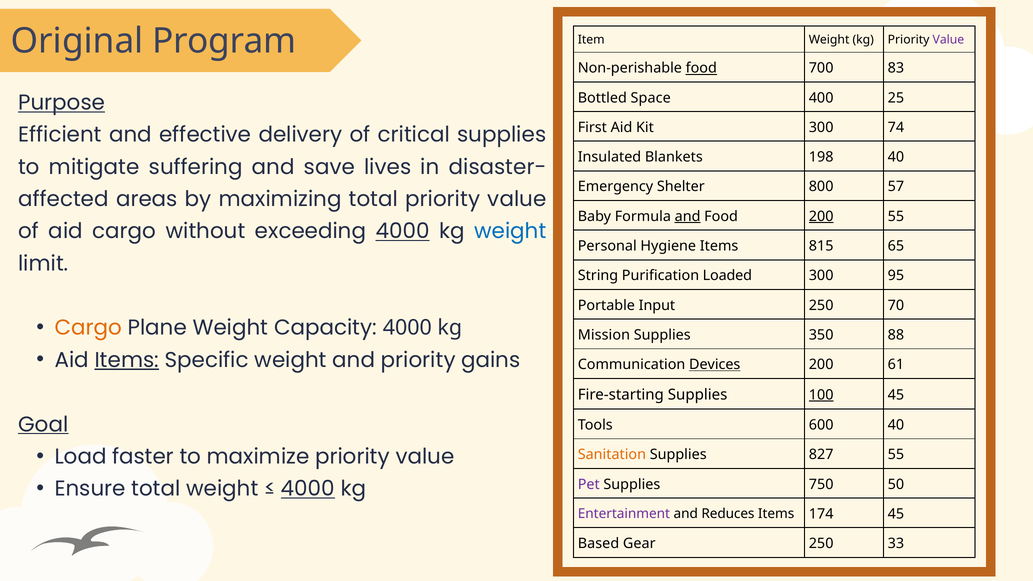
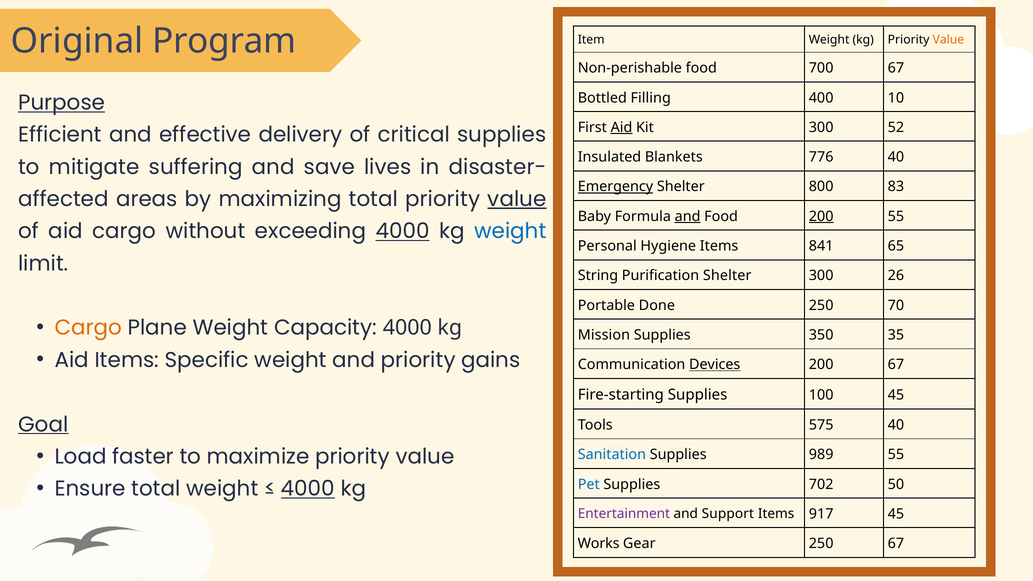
Value at (948, 40) colour: purple -> orange
food at (701, 68) underline: present -> none
700 83: 83 -> 67
Space: Space -> Filling
25: 25 -> 10
Aid at (622, 127) underline: none -> present
74: 74 -> 52
198: 198 -> 776
Emergency underline: none -> present
57: 57 -> 83
value at (517, 199) underline: none -> present
815: 815 -> 841
Purification Loaded: Loaded -> Shelter
95: 95 -> 26
Input: Input -> Done
88: 88 -> 35
Items at (127, 360) underline: present -> none
200 61: 61 -> 67
100 underline: present -> none
600: 600 -> 575
Sanitation colour: orange -> blue
827: 827 -> 989
Pet colour: purple -> blue
750: 750 -> 702
Reduces: Reduces -> Support
174: 174 -> 917
Based: Based -> Works
250 33: 33 -> 67
